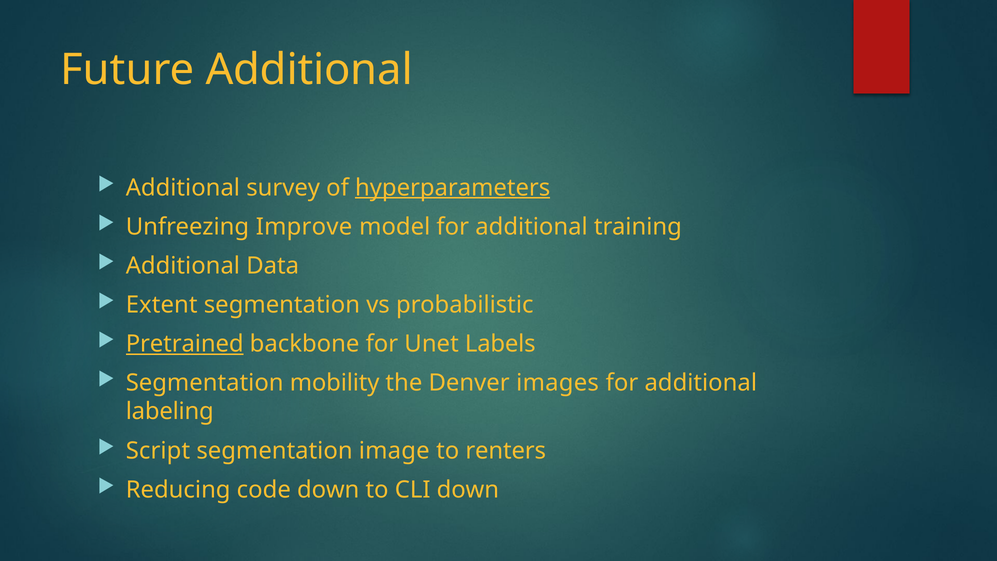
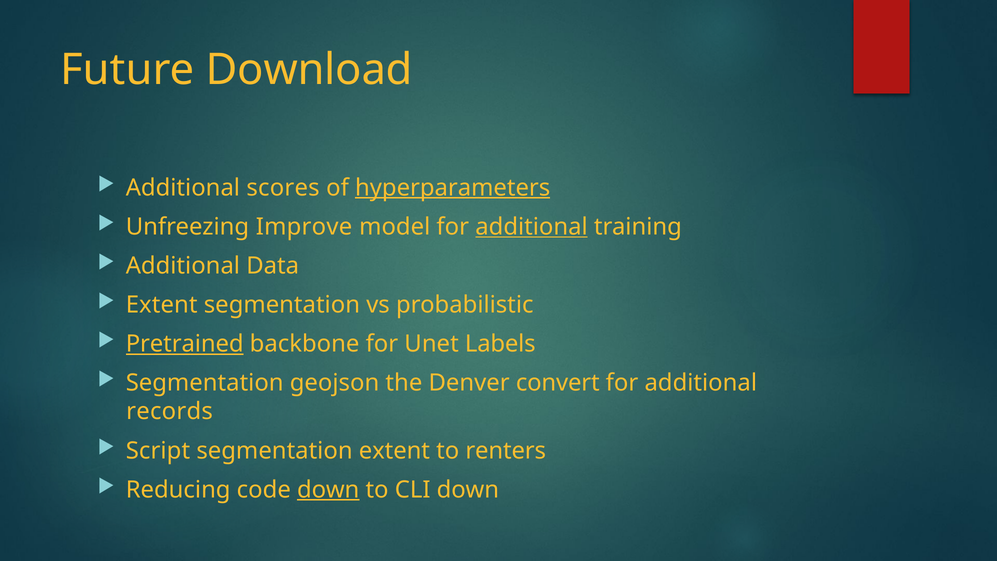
Future Additional: Additional -> Download
survey: survey -> scores
additional at (532, 227) underline: none -> present
mobility: mobility -> geojson
images: images -> convert
labeling: labeling -> records
segmentation image: image -> extent
down at (328, 490) underline: none -> present
